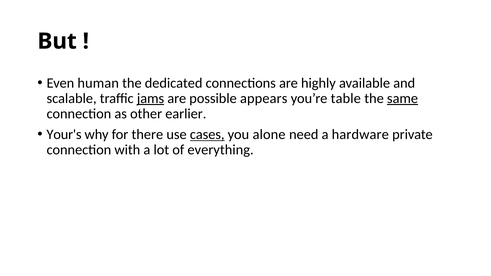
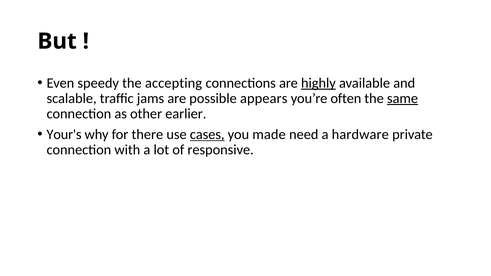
human: human -> speedy
dedicated: dedicated -> accepting
highly underline: none -> present
jams underline: present -> none
table: table -> often
alone: alone -> made
everything: everything -> responsive
